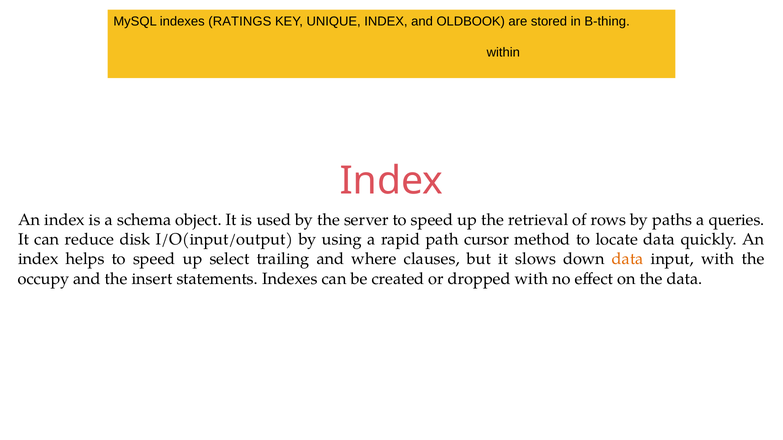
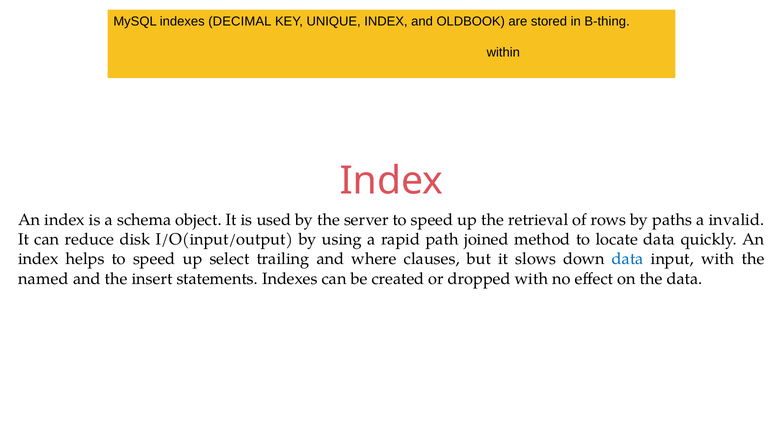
RATINGS: RATINGS -> DECIMAL
a queries: queries -> invalid
cursor: cursor -> joined
data at (628, 259) colour: orange -> blue
occupy: occupy -> named
